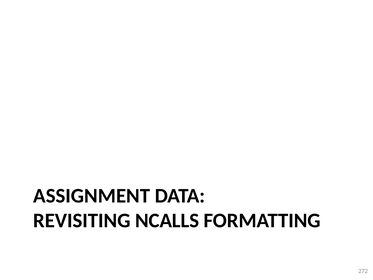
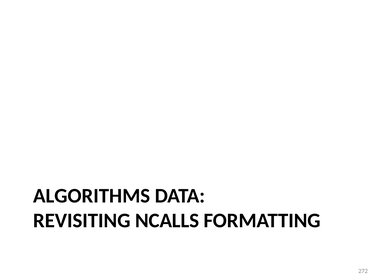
ASSIGNMENT: ASSIGNMENT -> ALGORITHMS
